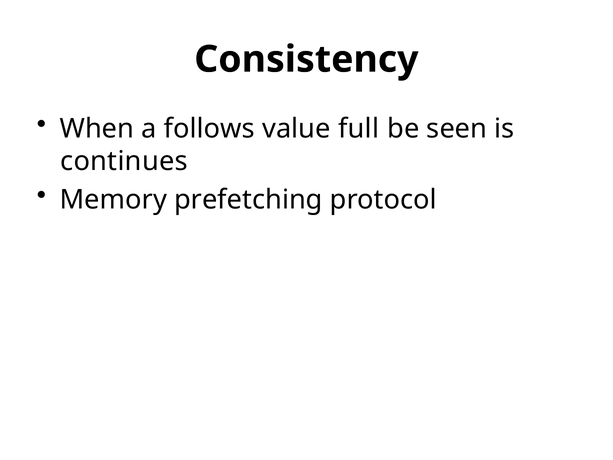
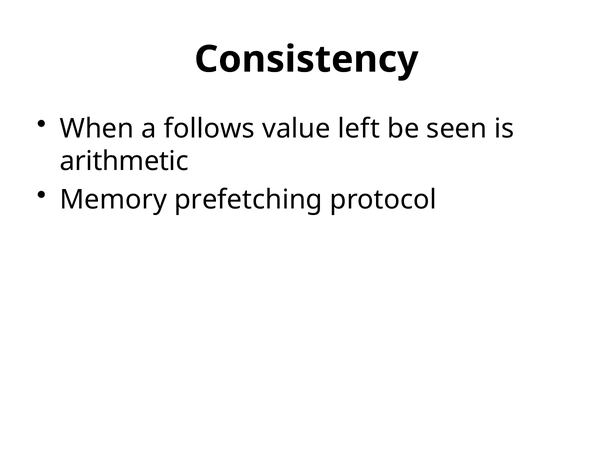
full: full -> left
continues: continues -> arithmetic
